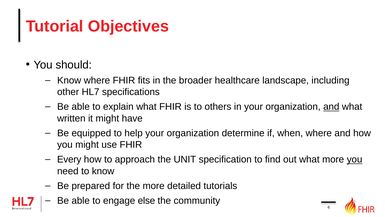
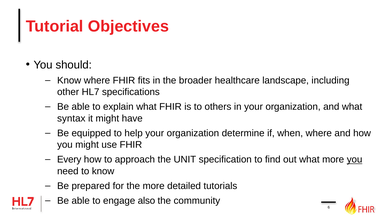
and at (331, 107) underline: present -> none
written: written -> syntax
else: else -> also
